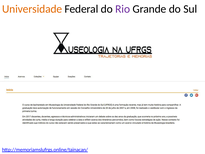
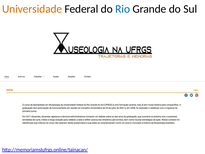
Rio colour: purple -> blue
